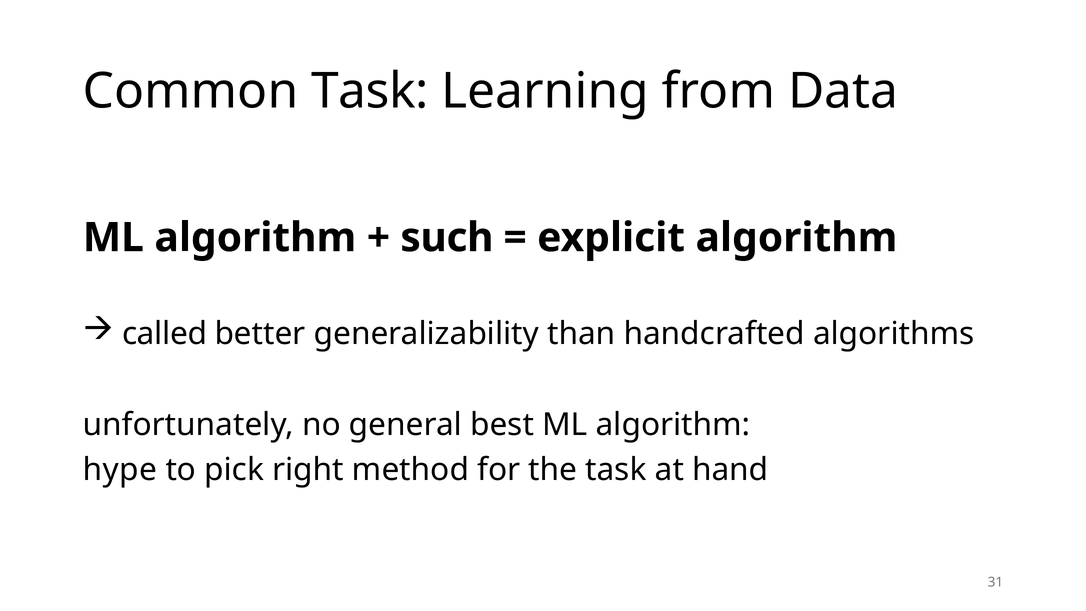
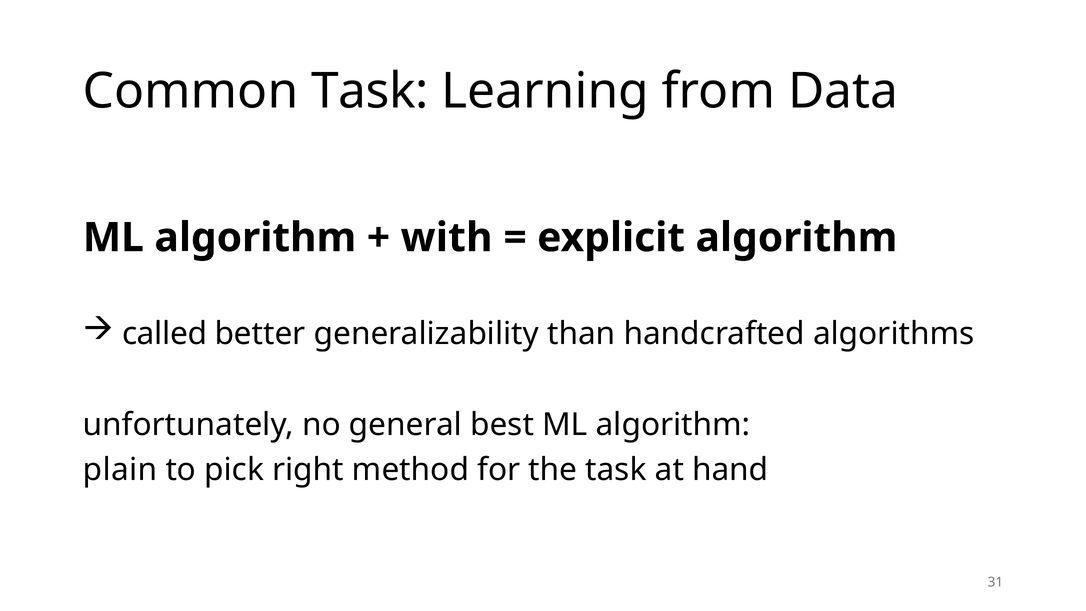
such: such -> with
hype: hype -> plain
